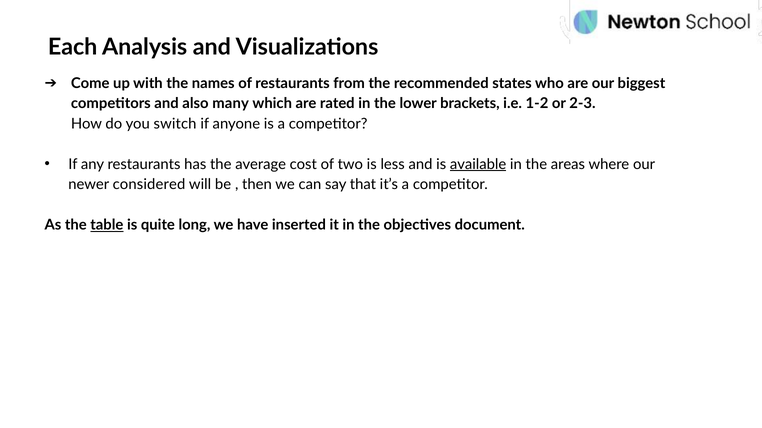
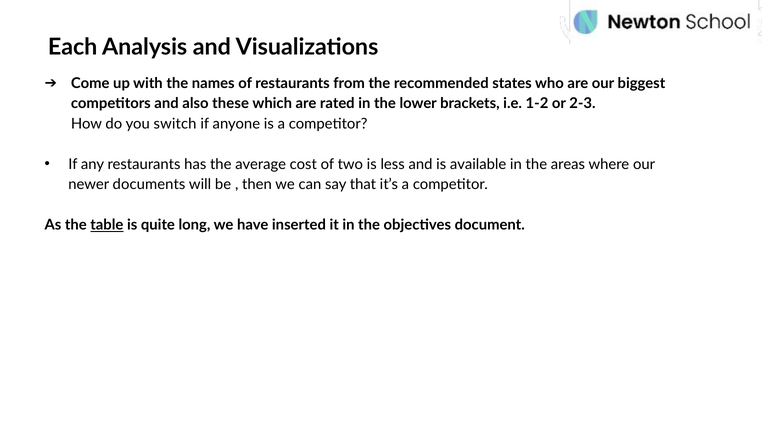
many: many -> these
available underline: present -> none
considered: considered -> documents
